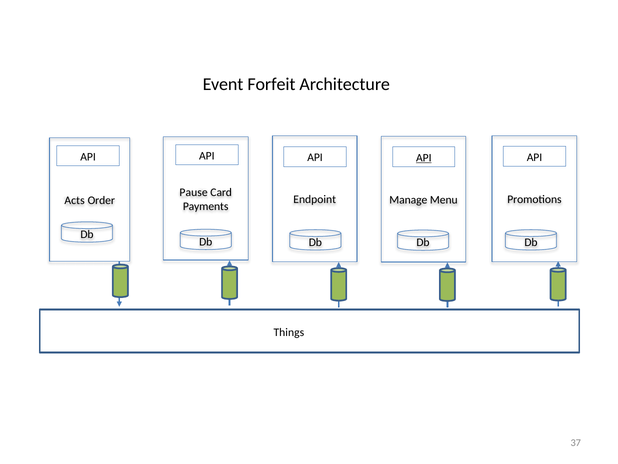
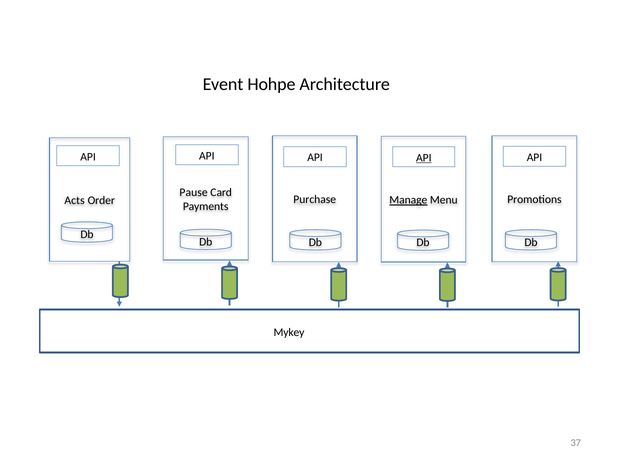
Forfeit: Forfeit -> Hohpe
Endpoint: Endpoint -> Purchase
Manage underline: none -> present
Things: Things -> Mykey
